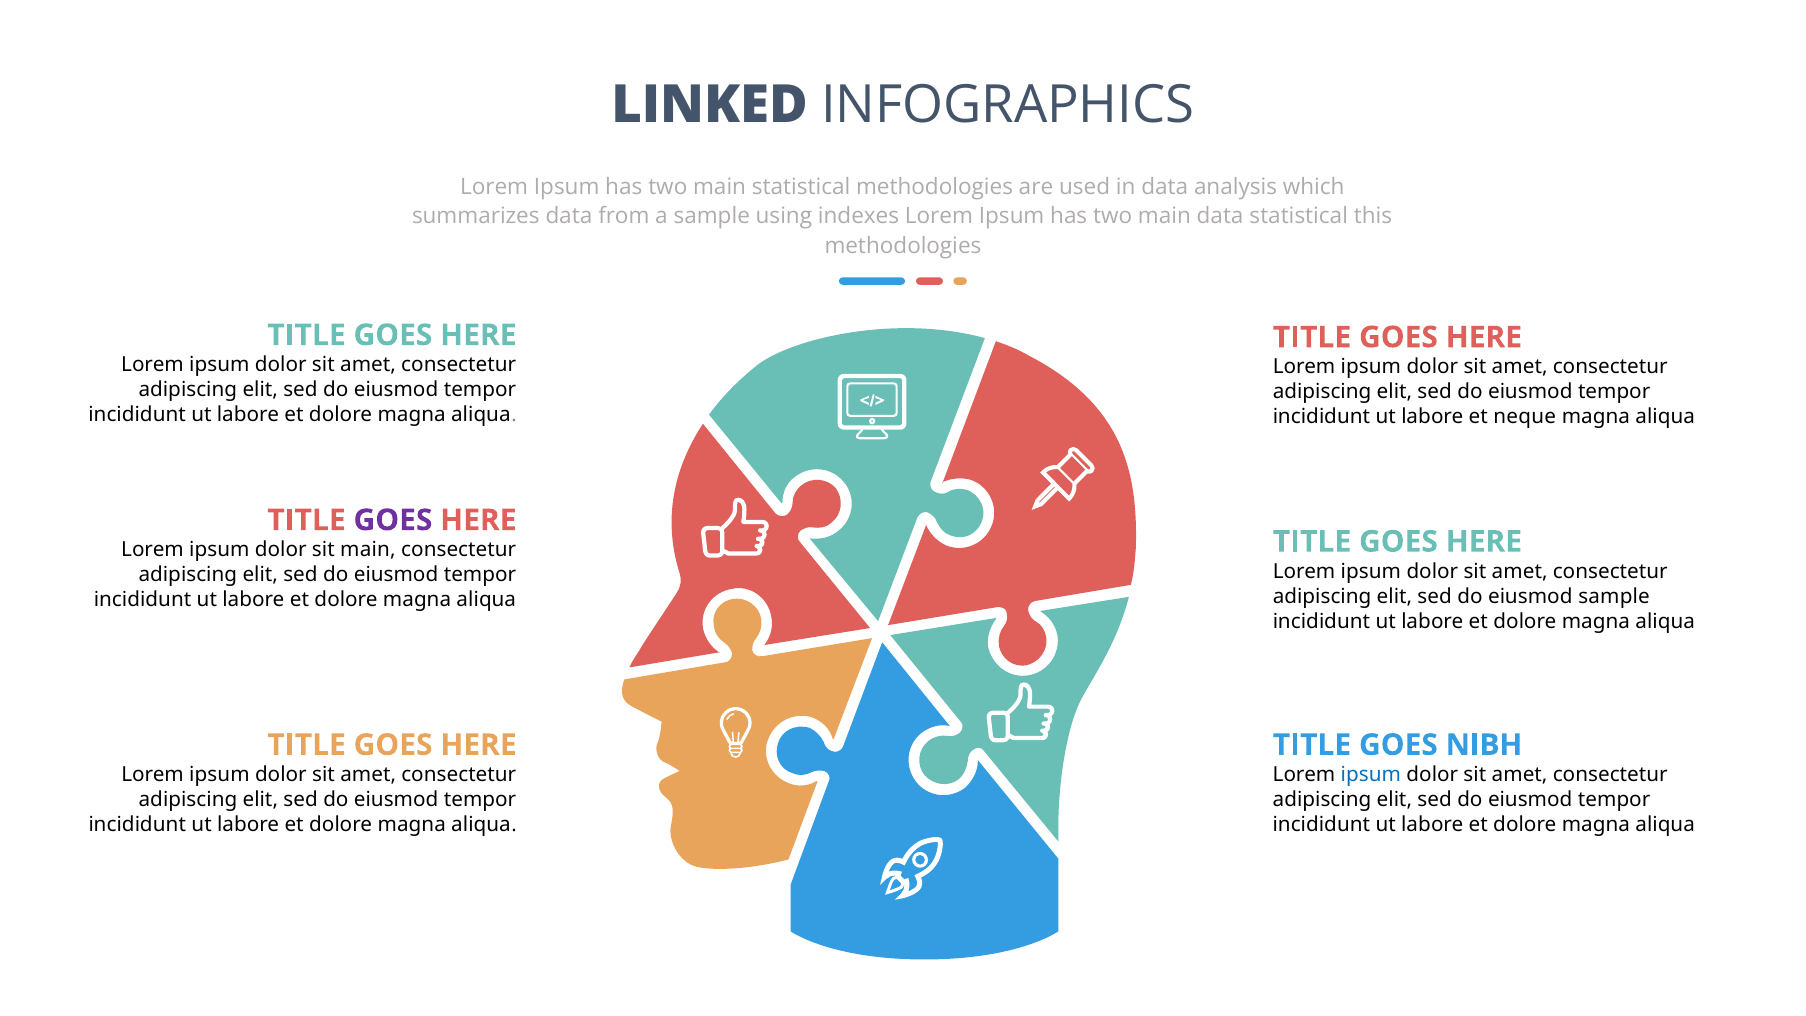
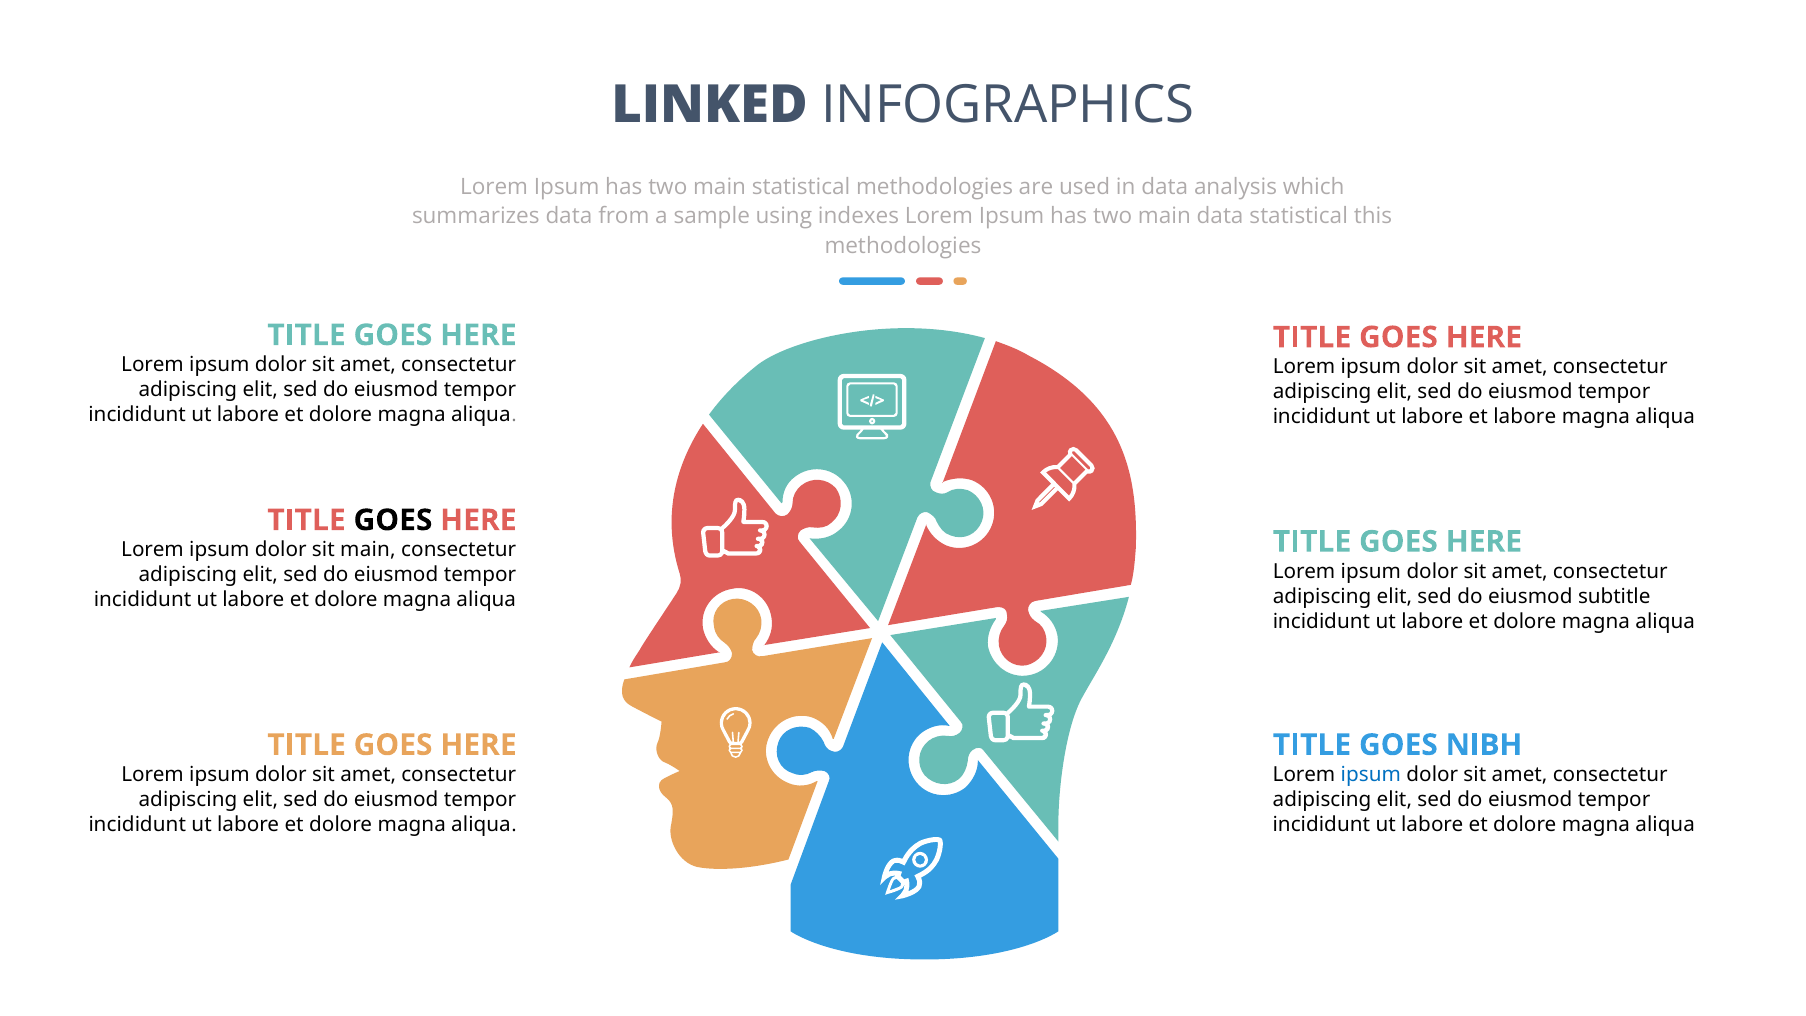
et neque: neque -> labore
GOES at (393, 520) colour: purple -> black
eiusmod sample: sample -> subtitle
